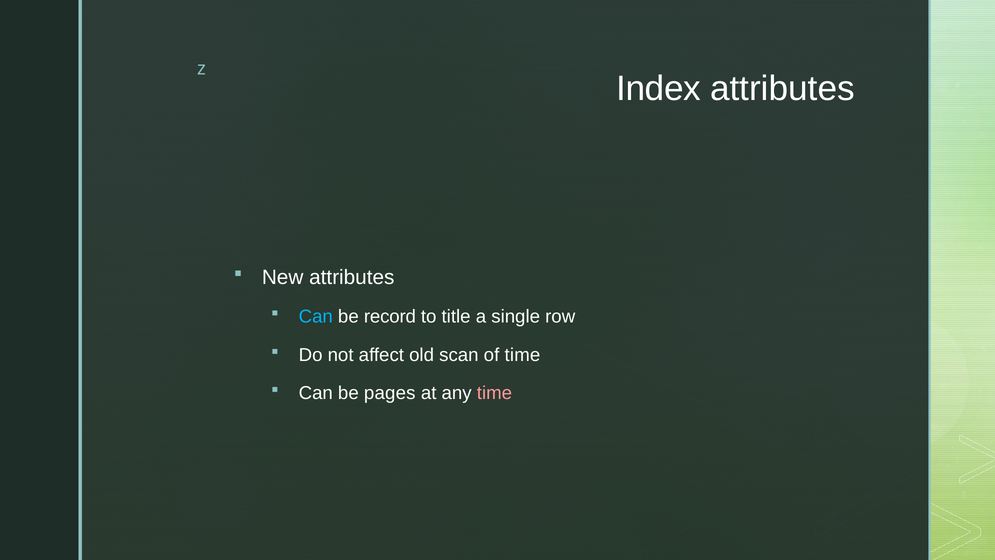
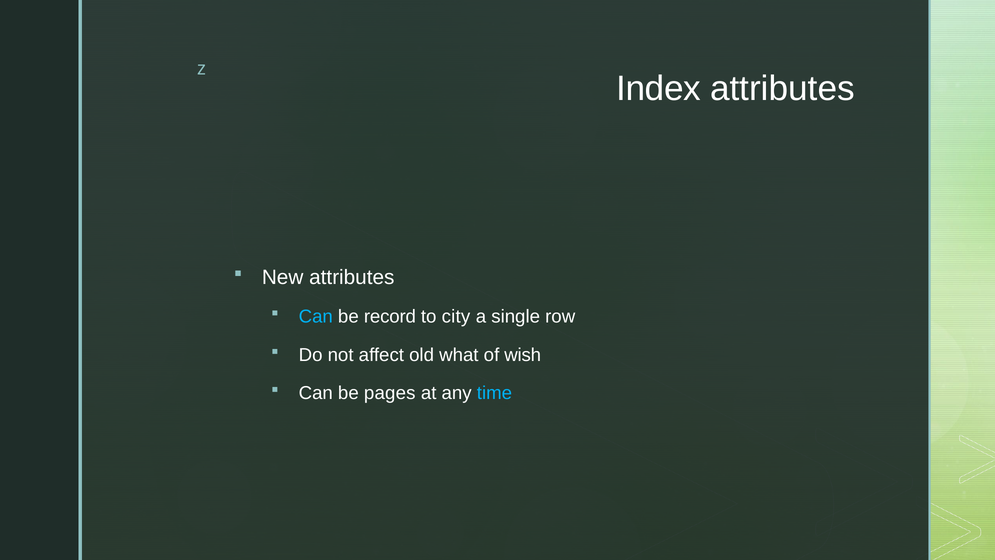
title: title -> city
scan: scan -> what
of time: time -> wish
time at (494, 393) colour: pink -> light blue
